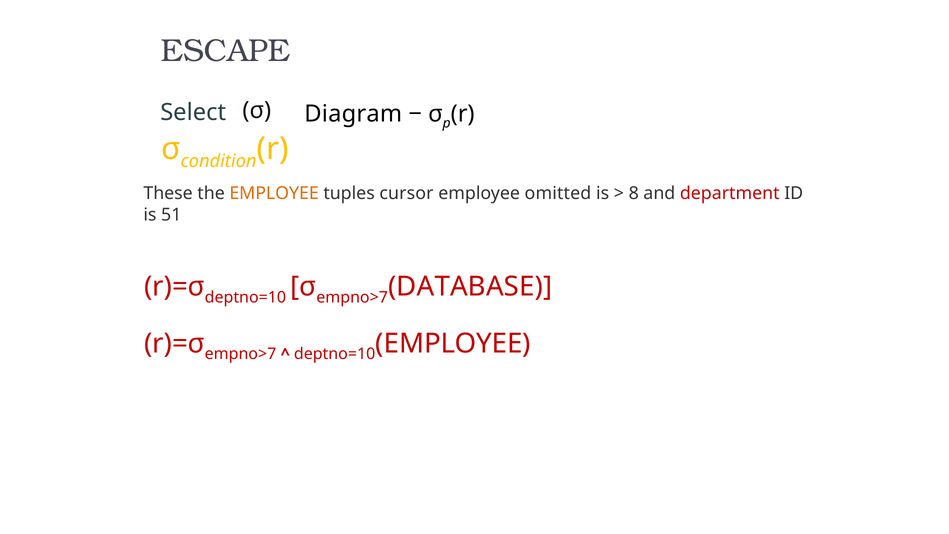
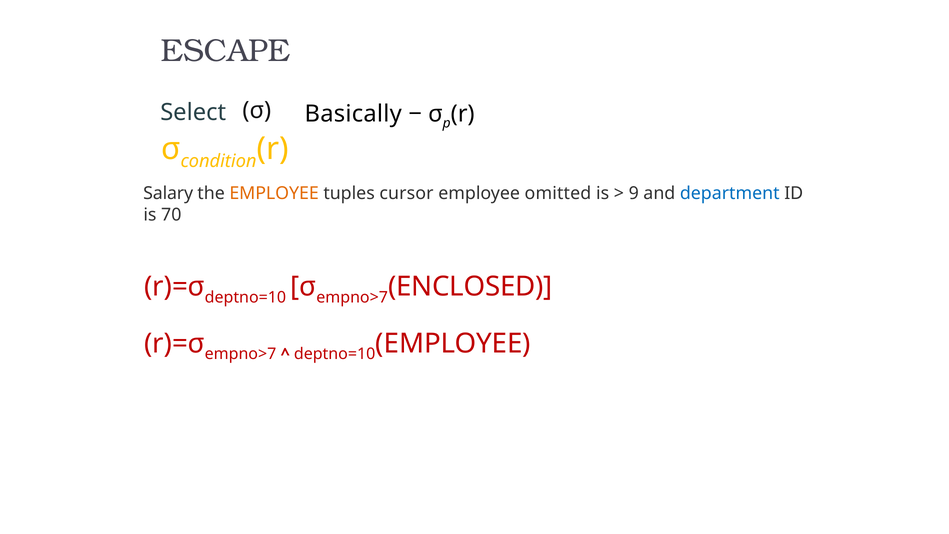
Diagram: Diagram -> Basically
These: These -> Salary
8: 8 -> 9
department colour: red -> blue
51: 51 -> 70
DATABASE: DATABASE -> ENCLOSED
